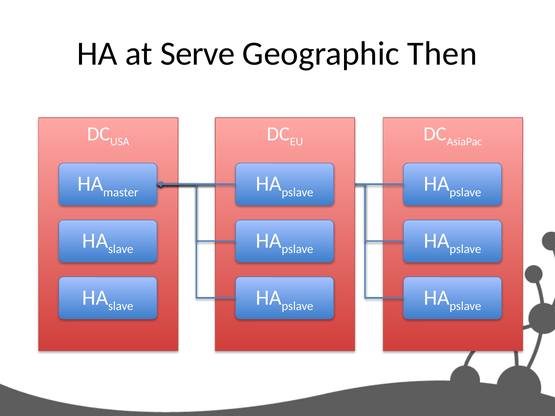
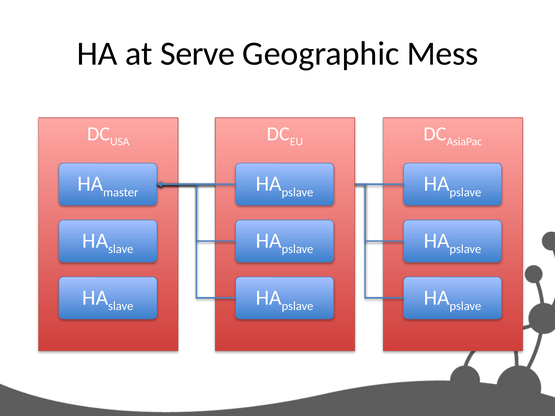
Then: Then -> Mess
